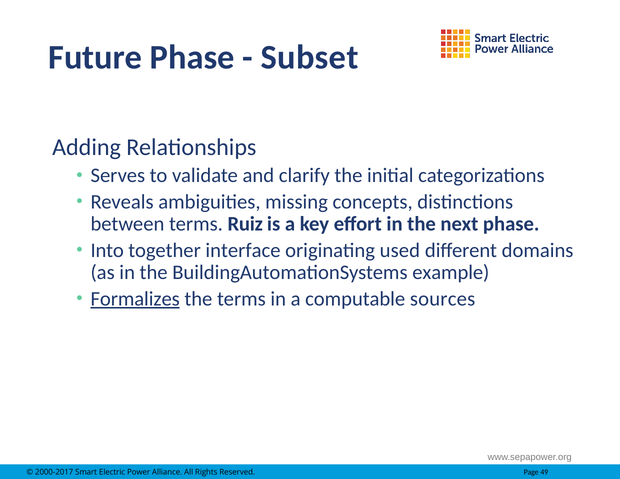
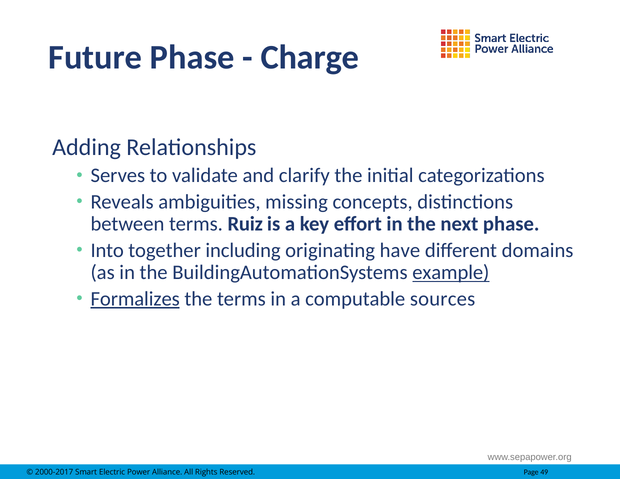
Subset: Subset -> Charge
interface: interface -> including
used: used -> have
example underline: none -> present
